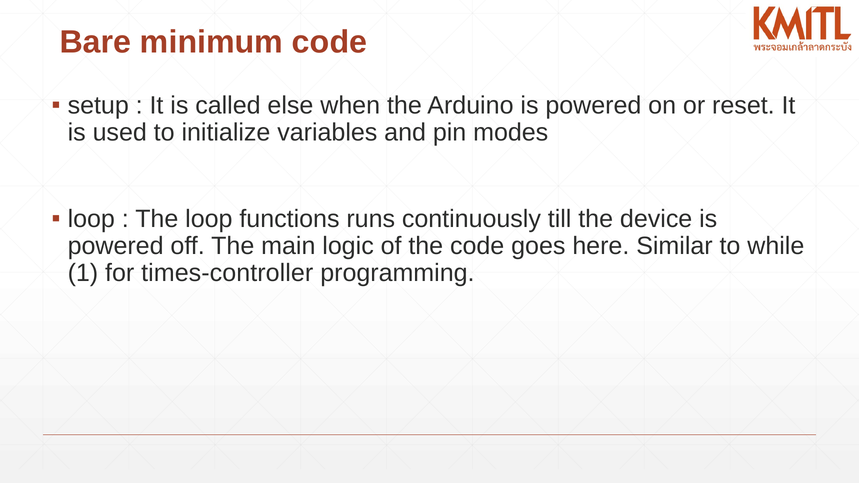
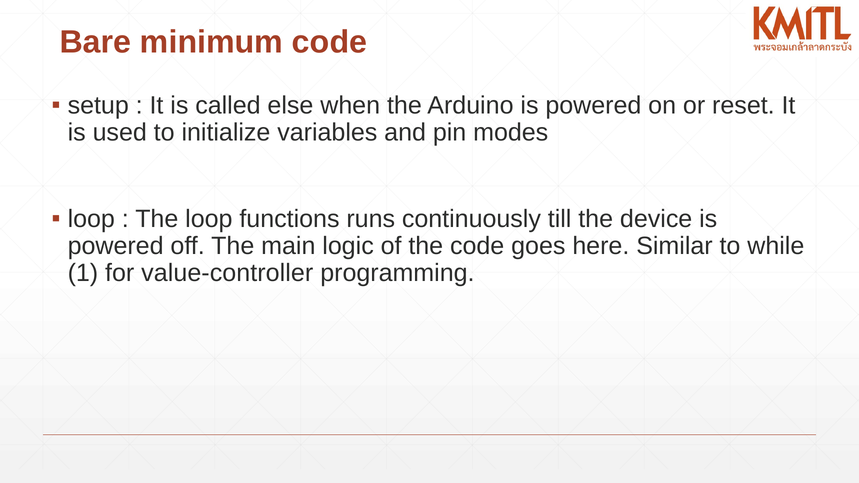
times-controller: times-controller -> value-controller
